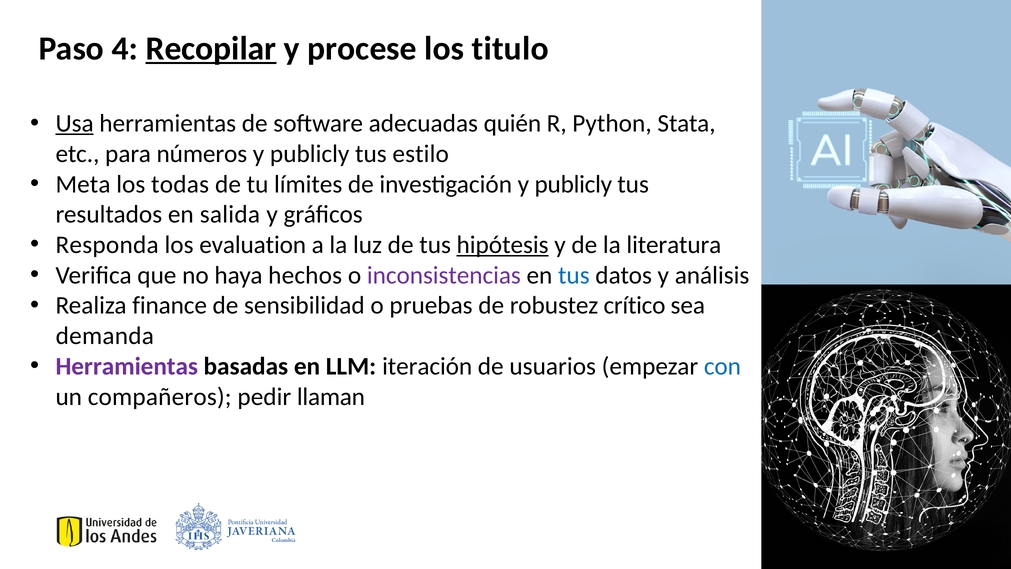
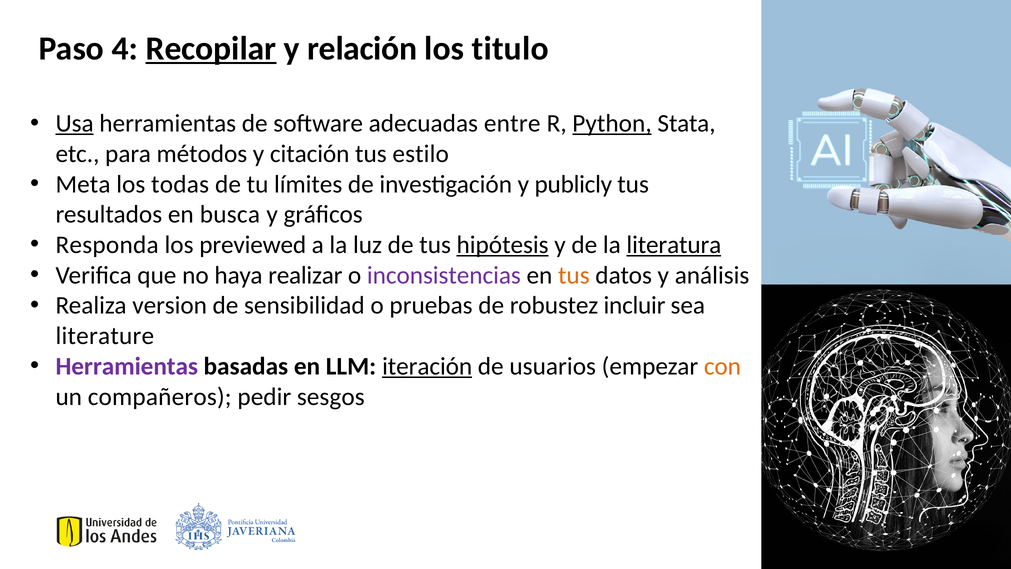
procese: procese -> relación
quién: quién -> entre
Python underline: none -> present
números: números -> métodos
publicly at (310, 154): publicly -> citación
salida: salida -> busca
evaluation: evaluation -> previewed
literatura underline: none -> present
hechos: hechos -> realizar
tus at (574, 275) colour: blue -> orange
finance: finance -> version
crítico: crítico -> incluir
demanda: demanda -> literature
iteración underline: none -> present
con colour: blue -> orange
llaman: llaman -> sesgos
